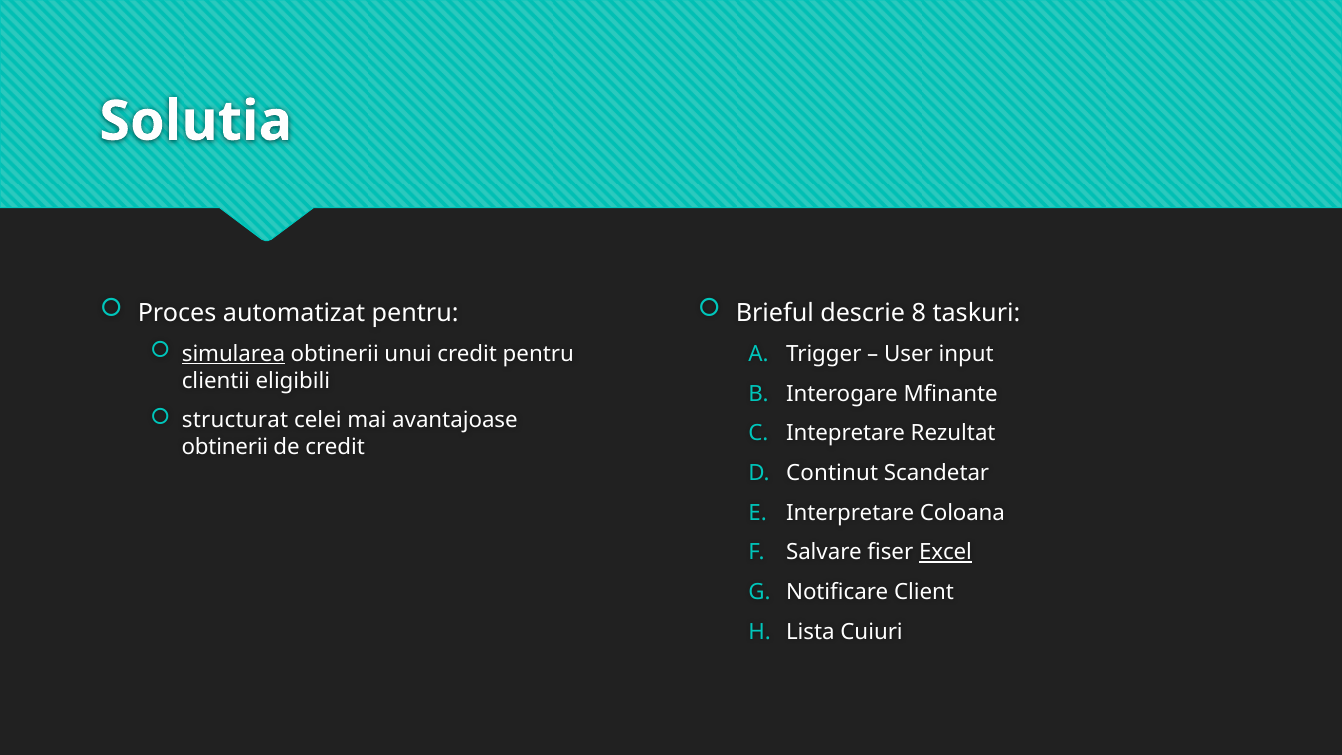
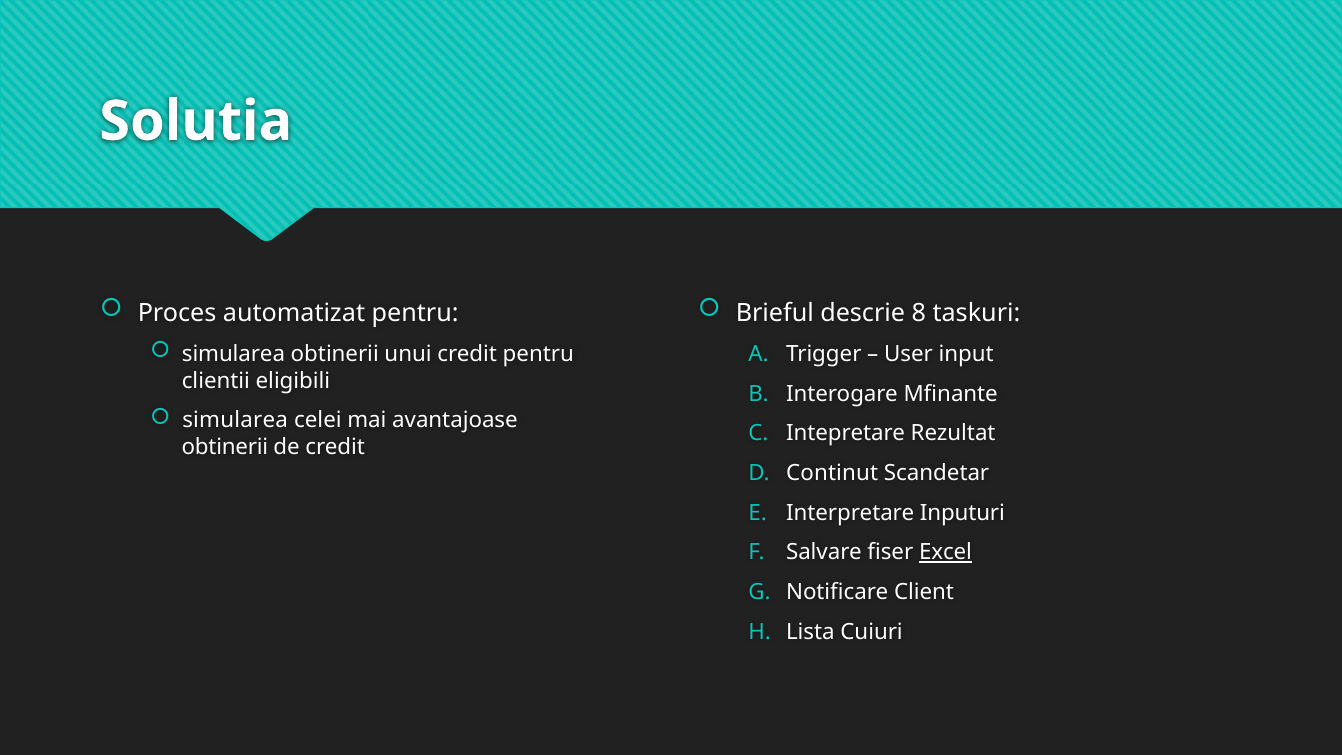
simularea at (233, 354) underline: present -> none
structurat at (235, 420): structurat -> simularea
Coloana: Coloana -> Inputuri
